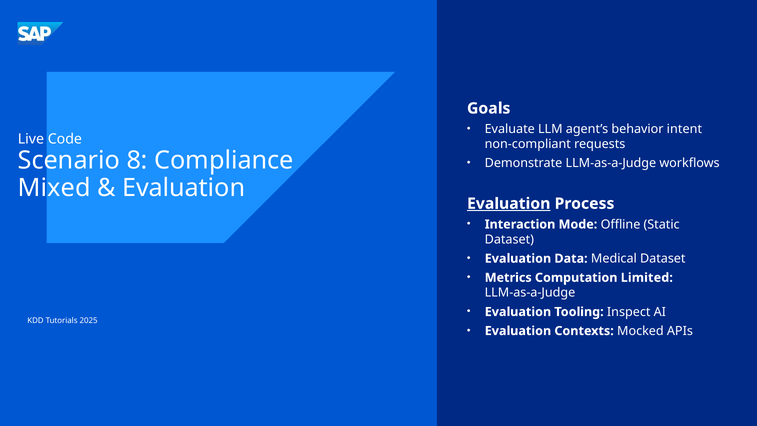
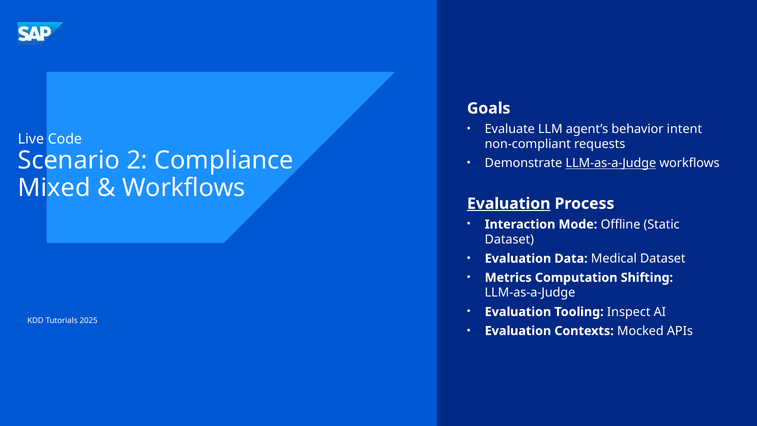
8: 8 -> 2
LLM-as-a-Judge at (611, 163) underline: none -> present
Evaluation at (184, 188): Evaluation -> Workflows
Limited: Limited -> Shifting
